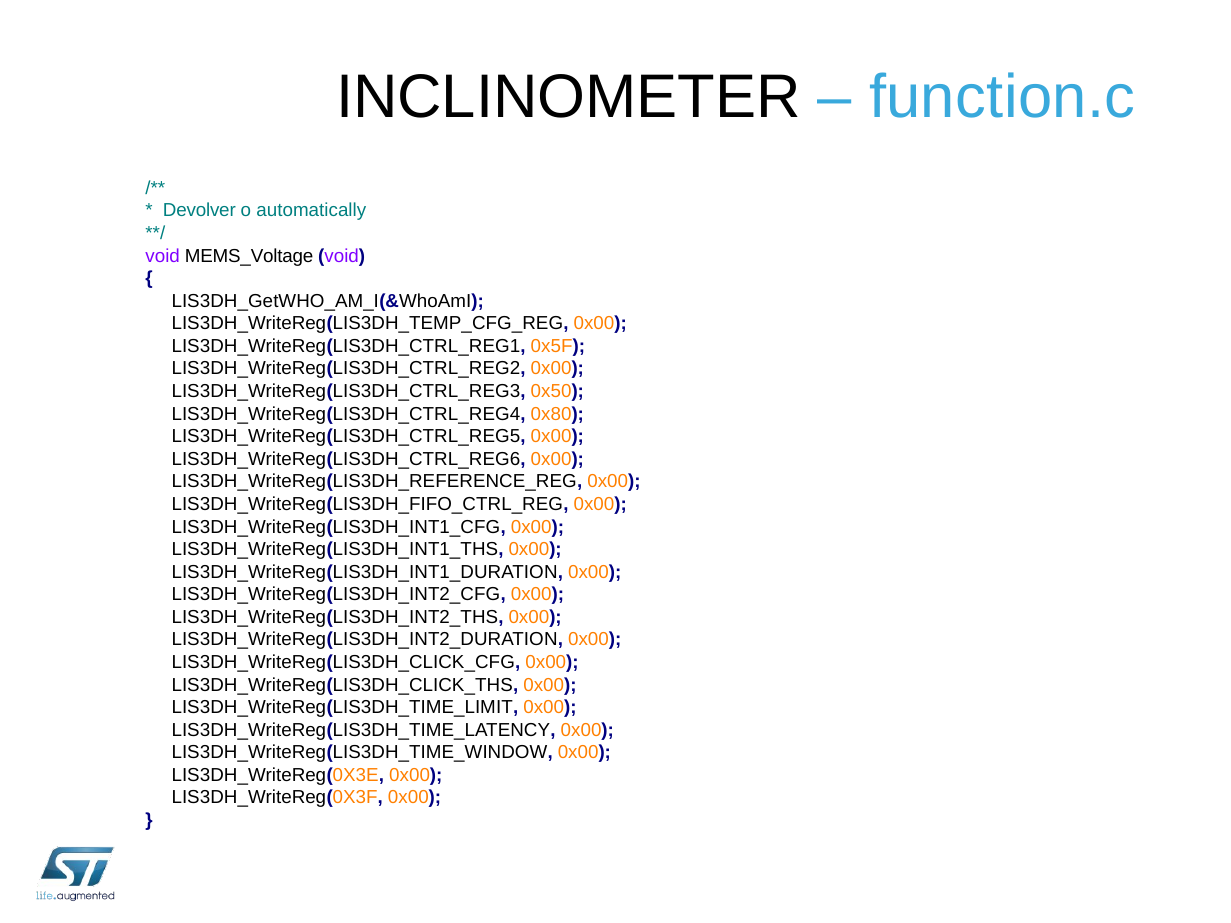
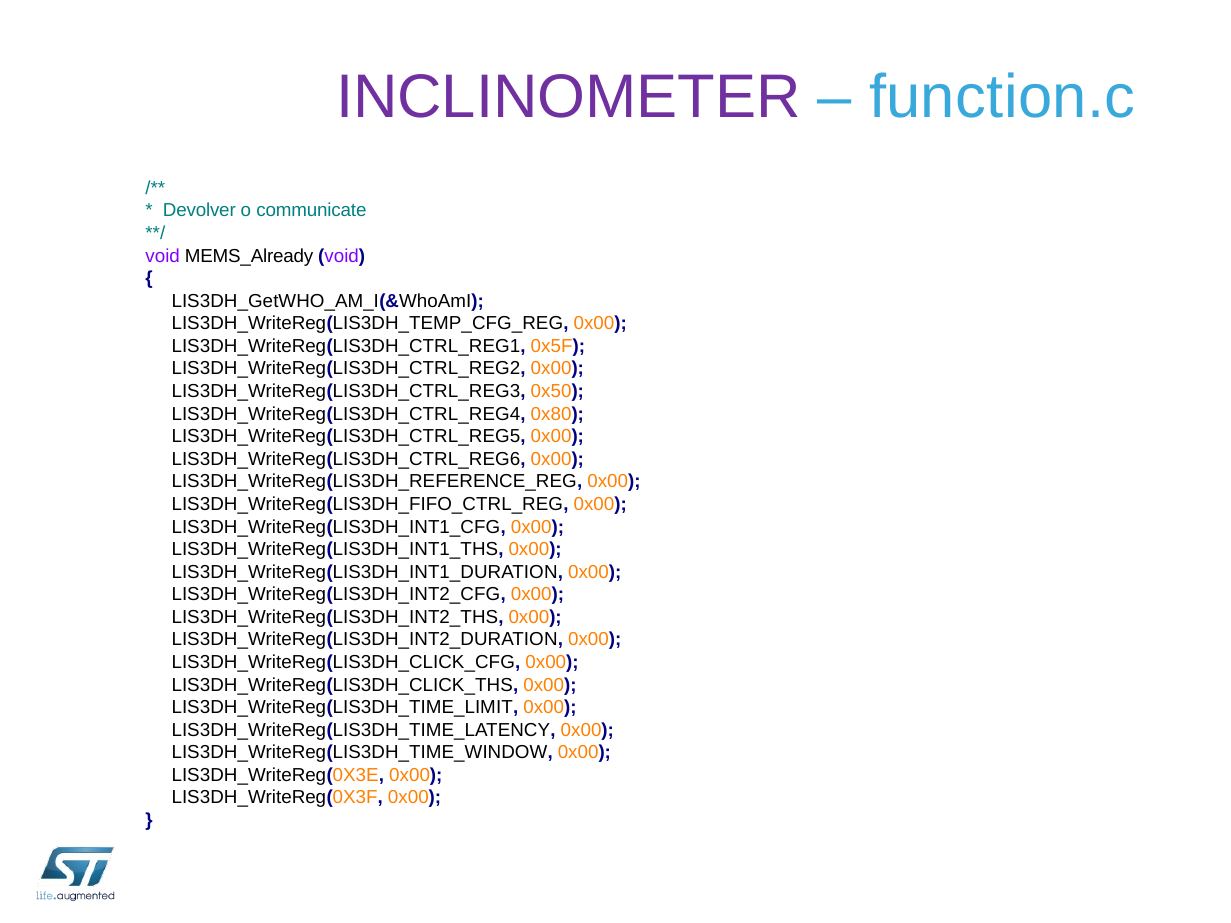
INCLINOMETER colour: black -> purple
automatically: automatically -> communicate
MEMS_Voltage: MEMS_Voltage -> MEMS_Already
